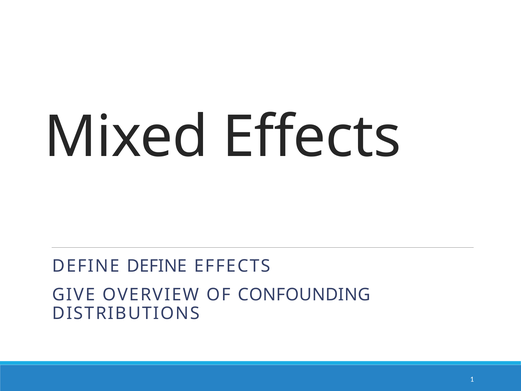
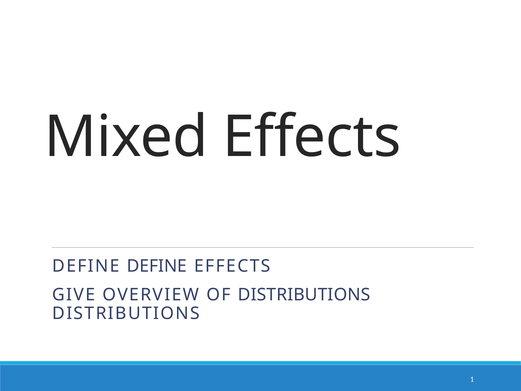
OF CONFOUNDING: CONFOUNDING -> DISTRIBUTIONS
